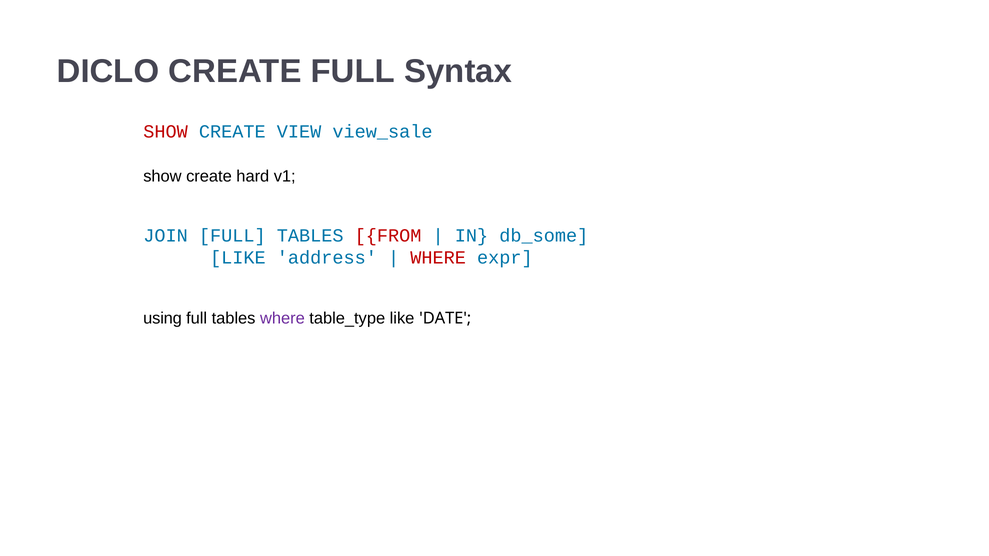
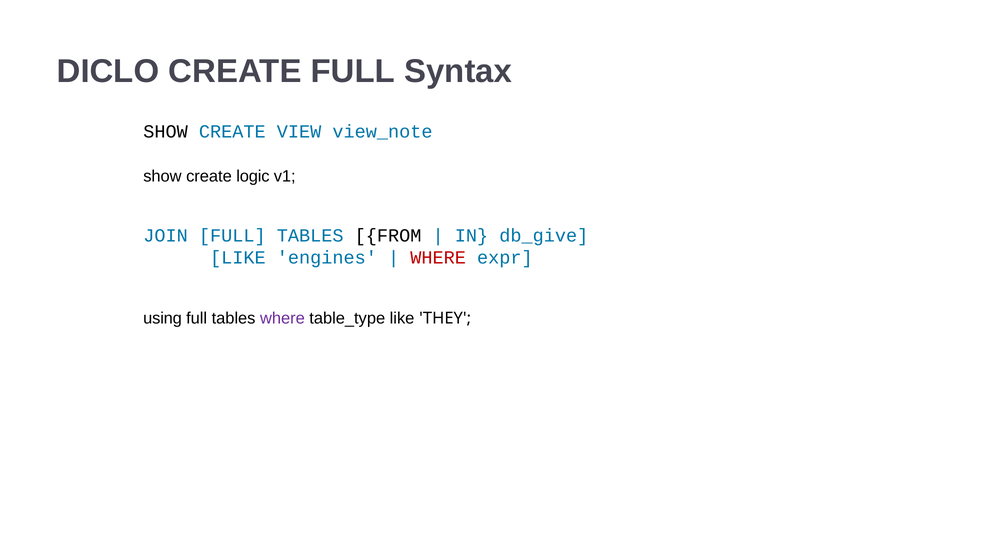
SHOW at (166, 132) colour: red -> black
view_sale: view_sale -> view_note
hard: hard -> logic
FROM colour: red -> black
db_some: db_some -> db_give
address: address -> engines
DATE: DATE -> THEY
